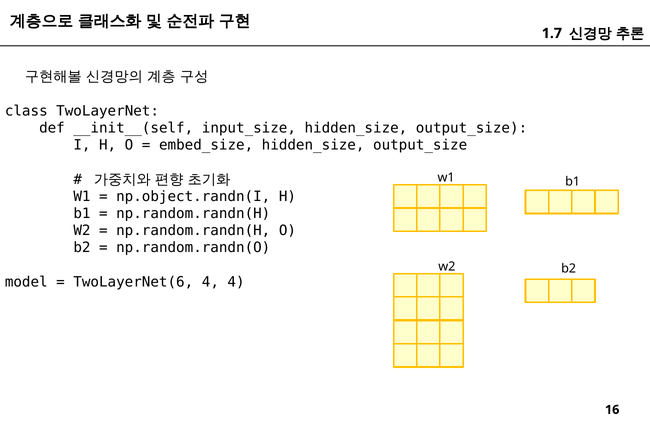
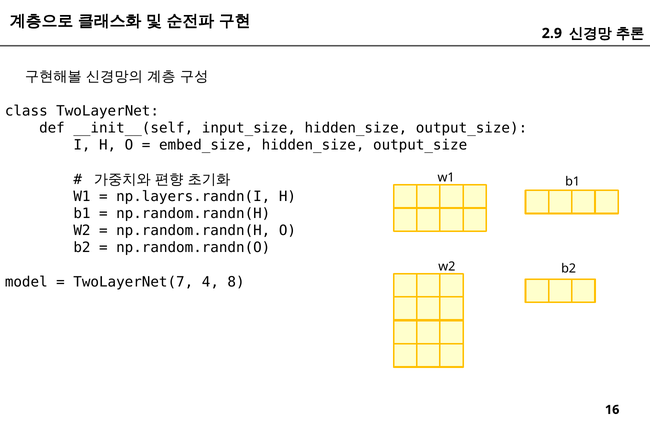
1.7: 1.7 -> 2.9
np.object.randn(I: np.object.randn(I -> np.layers.randn(I
TwoLayerNet(6: TwoLayerNet(6 -> TwoLayerNet(7
4 4: 4 -> 8
